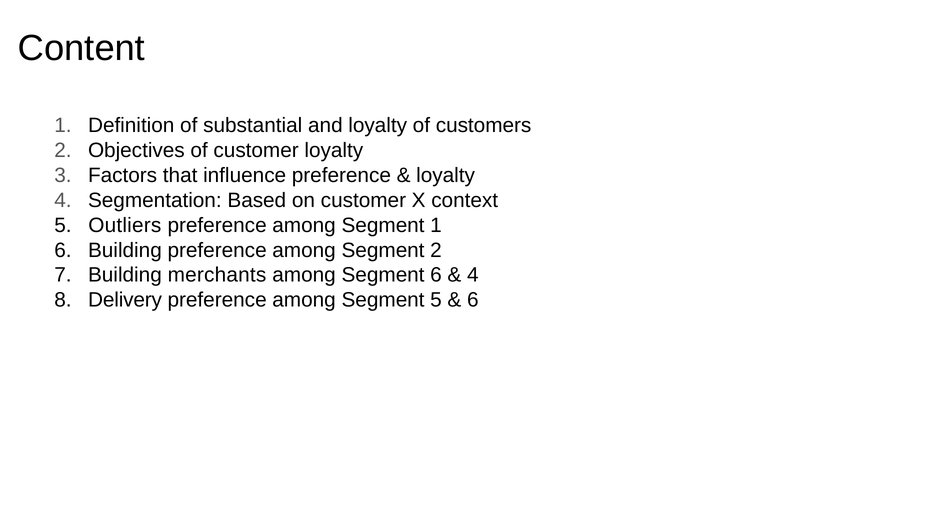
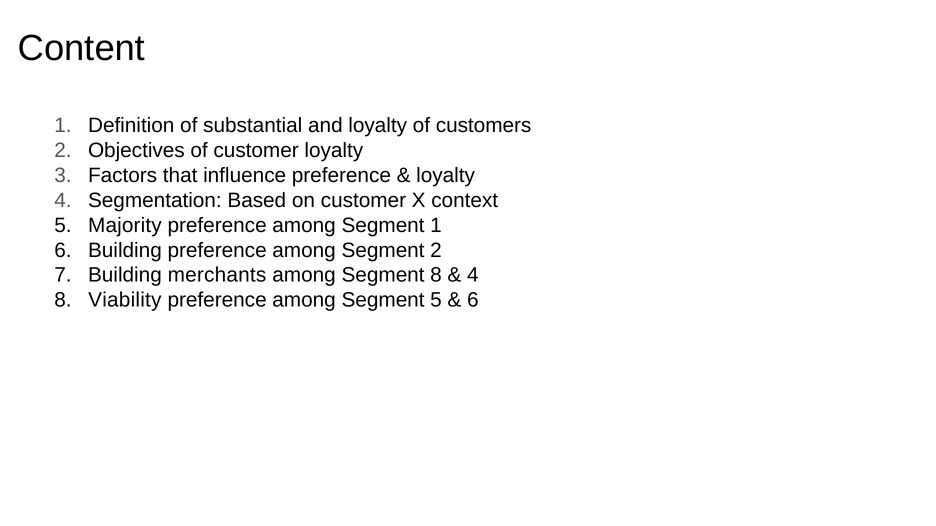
Outliers: Outliers -> Majority
Segment 6: 6 -> 8
Delivery: Delivery -> Viability
